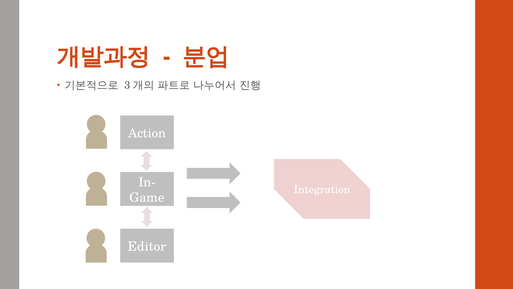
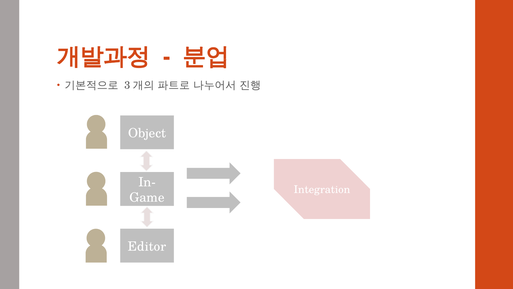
Action: Action -> Object
